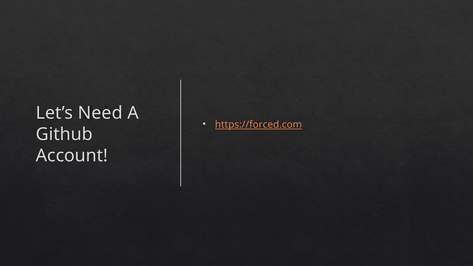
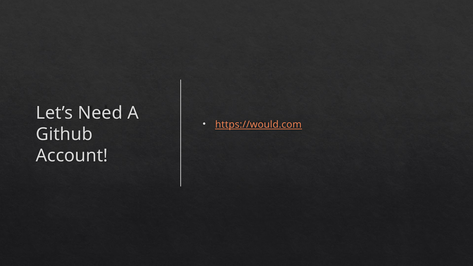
https://forced.com: https://forced.com -> https://would.com
